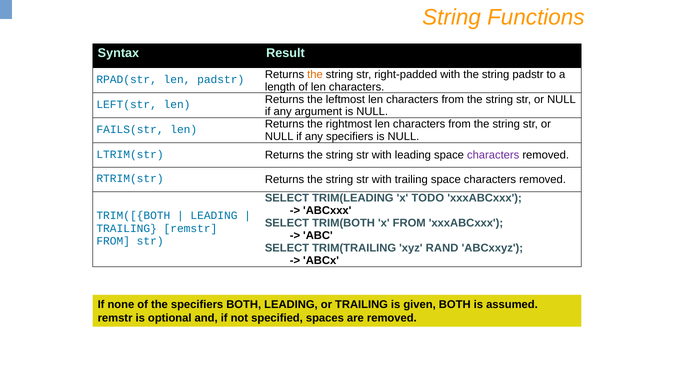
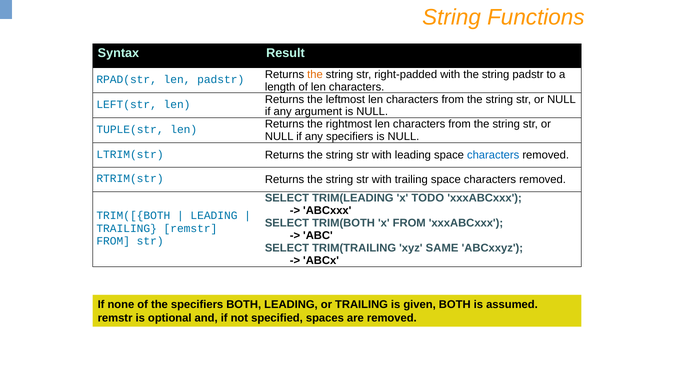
FAILS(str: FAILS(str -> TUPLE(str
characters at (493, 155) colour: purple -> blue
RAND: RAND -> SAME
